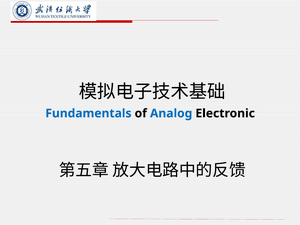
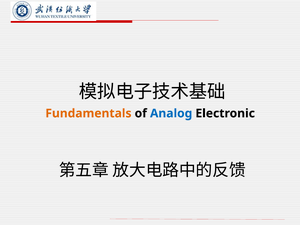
Fundamentals colour: blue -> orange
